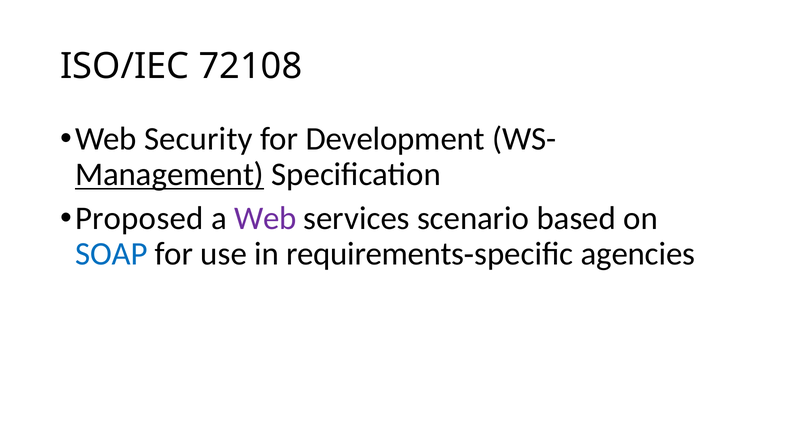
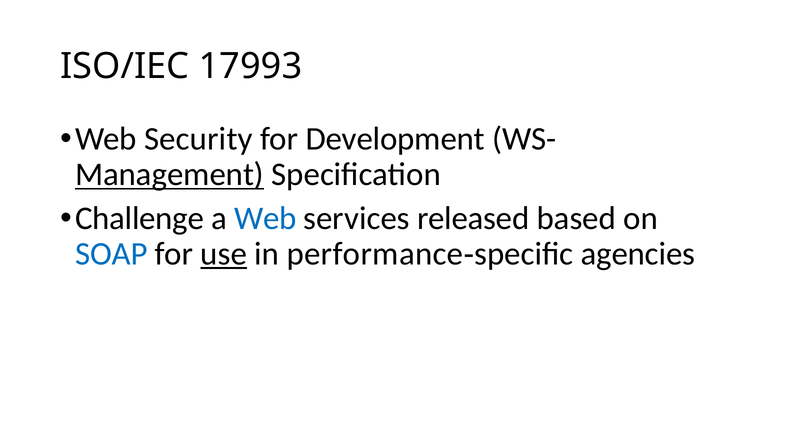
72108: 72108 -> 17993
Proposed: Proposed -> Challenge
Web at (265, 218) colour: purple -> blue
scenario: scenario -> released
use underline: none -> present
requirements: requirements -> performance
